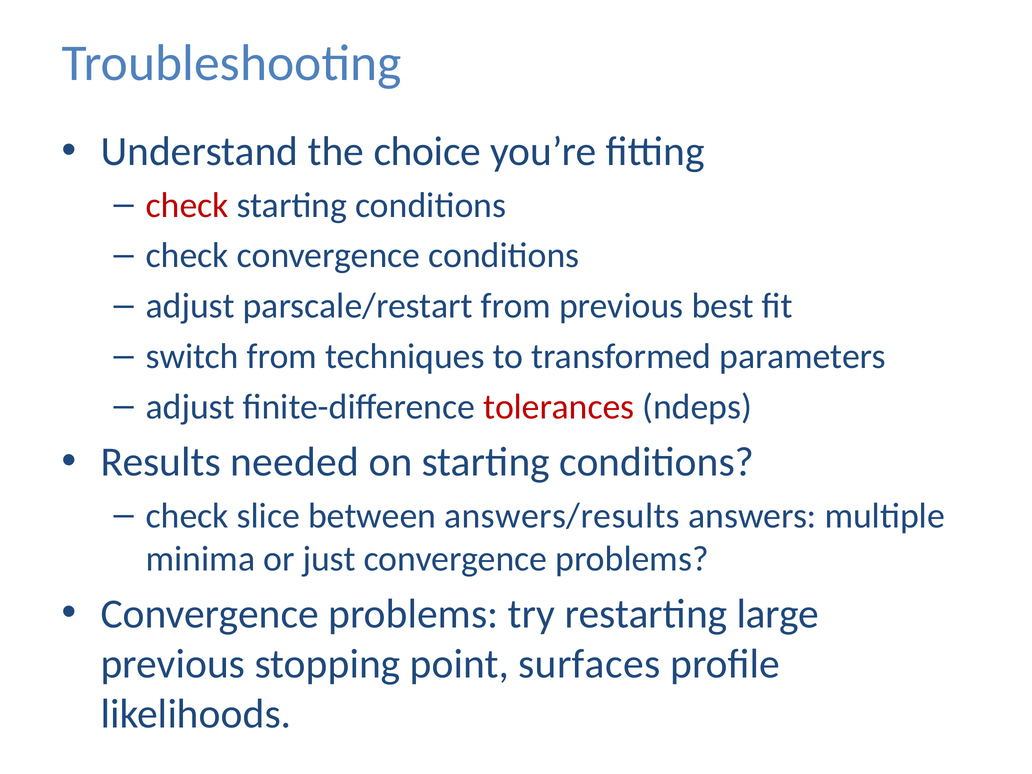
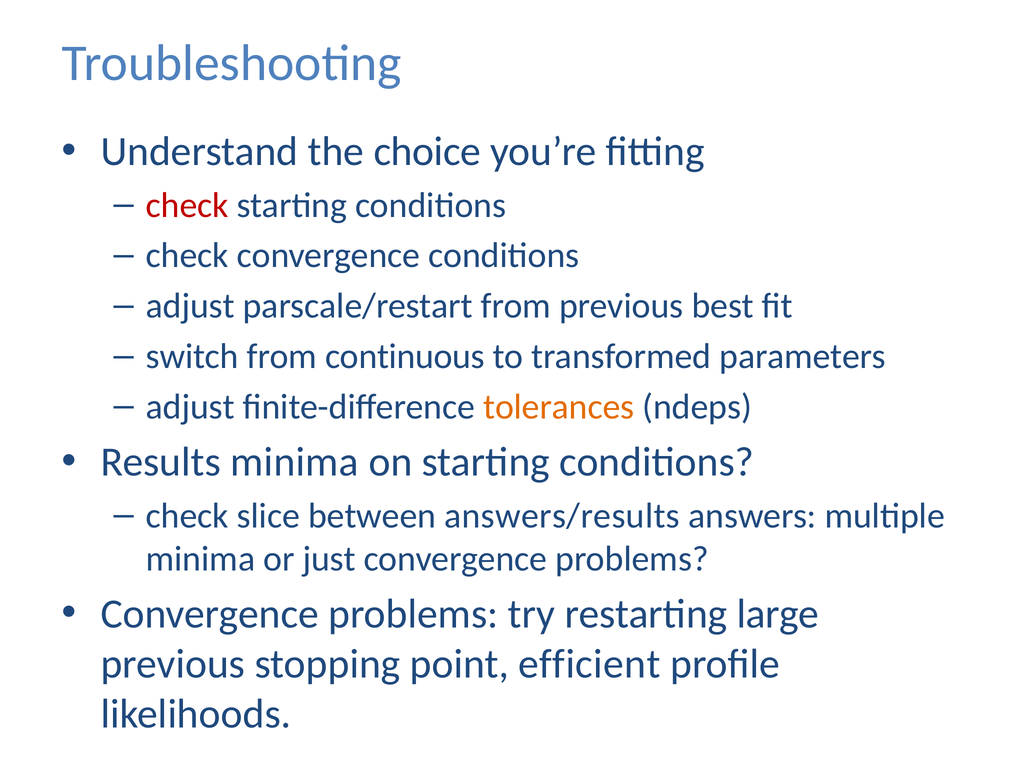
techniques: techniques -> continuous
tolerances colour: red -> orange
Results needed: needed -> minima
surfaces: surfaces -> efficient
